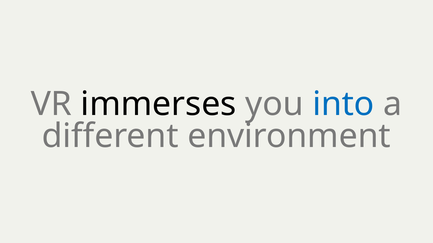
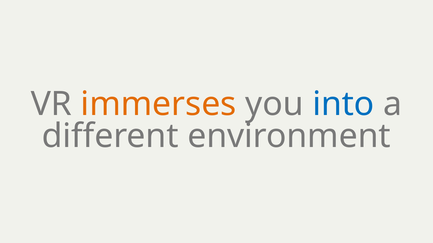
immerses colour: black -> orange
